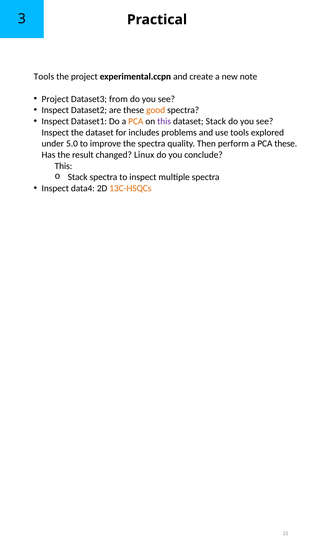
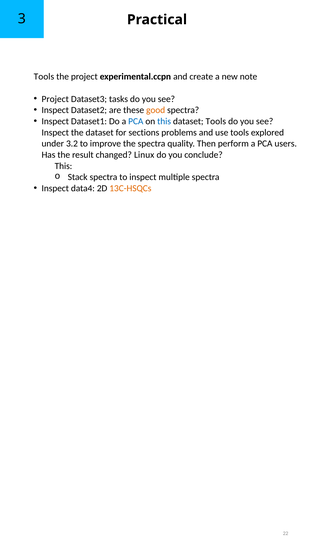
from: from -> tasks
PCA at (136, 121) colour: orange -> blue
this at (164, 121) colour: purple -> blue
dataset Stack: Stack -> Tools
includes: includes -> sections
5.0: 5.0 -> 3.2
PCA these: these -> users
